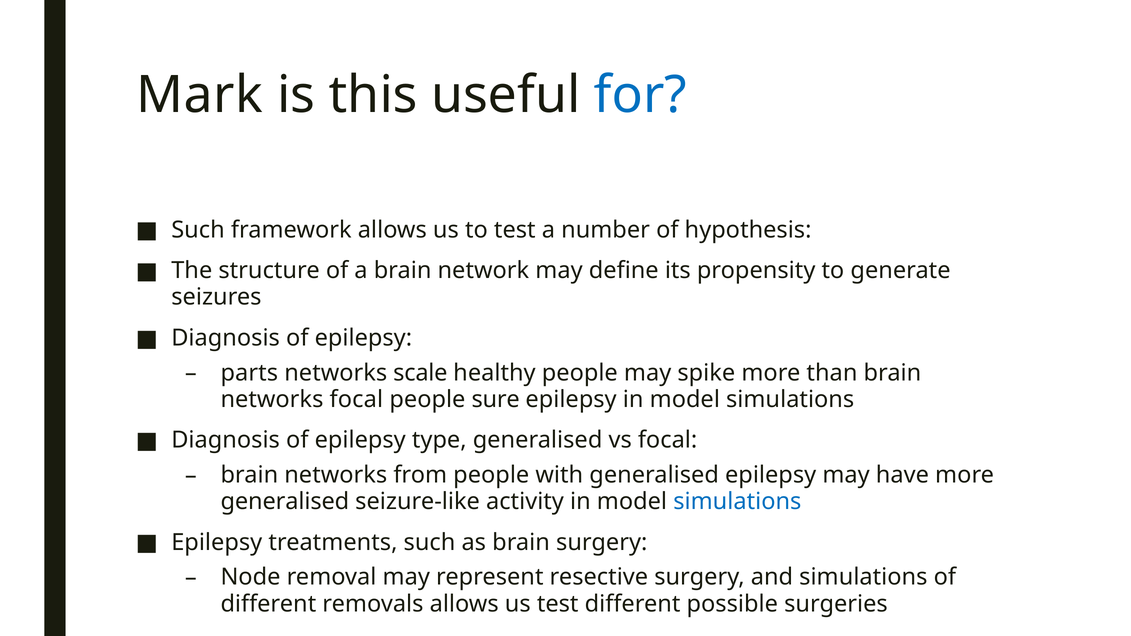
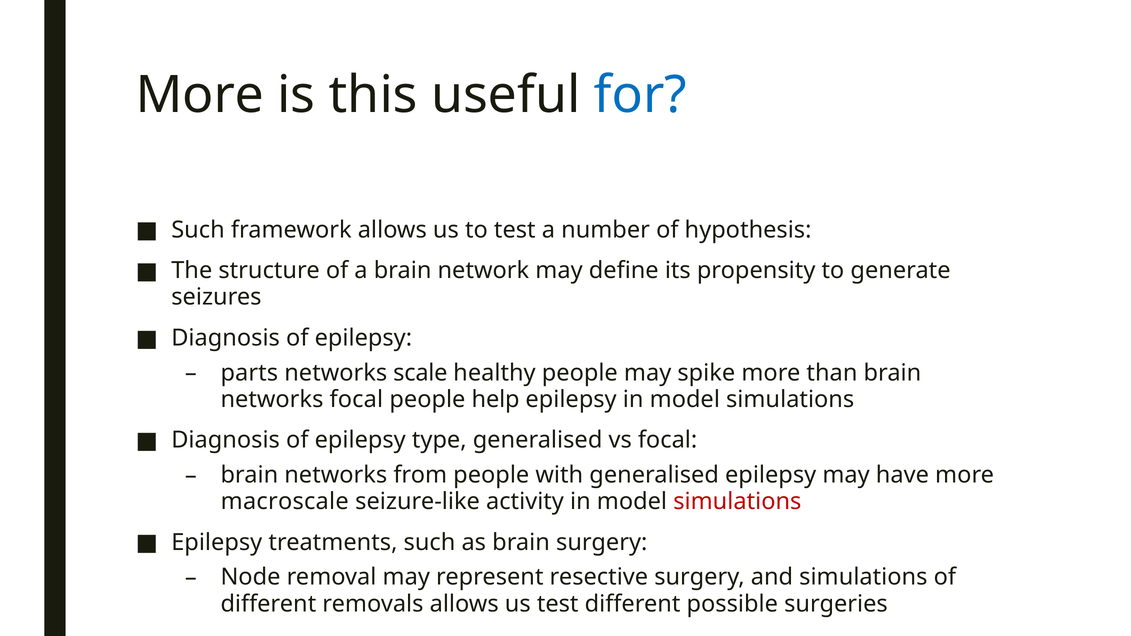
Mark at (199, 95): Mark -> More
sure: sure -> help
generalised at (285, 502): generalised -> macroscale
simulations at (737, 502) colour: blue -> red
